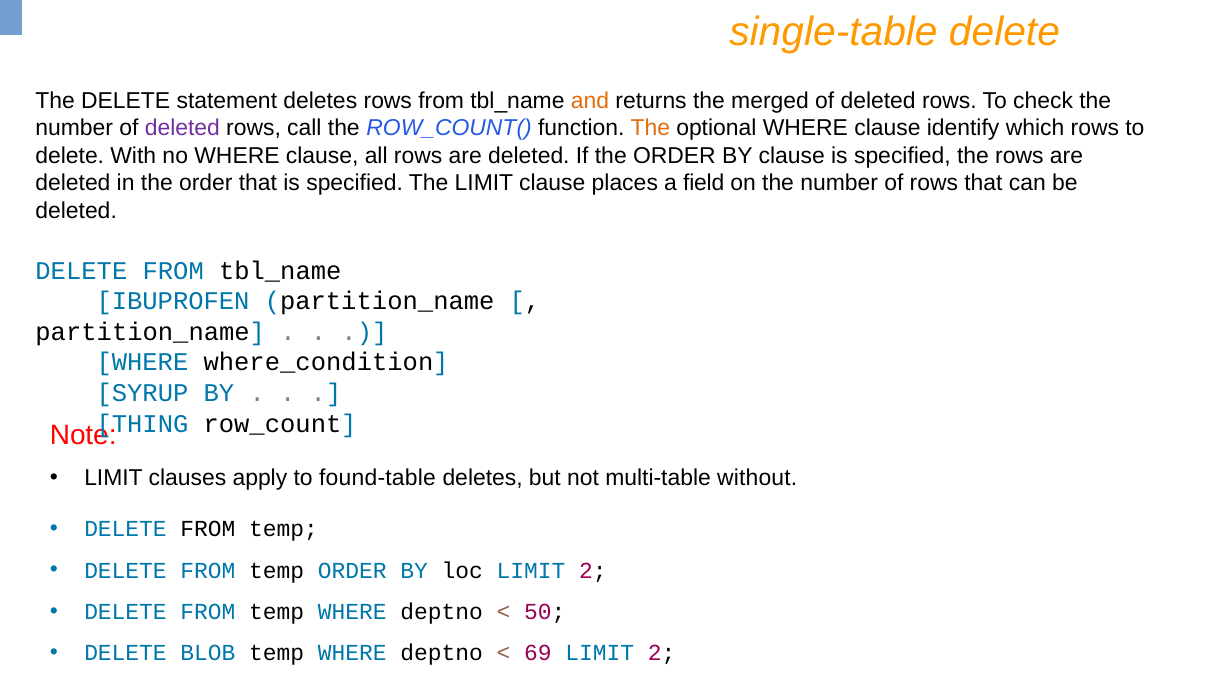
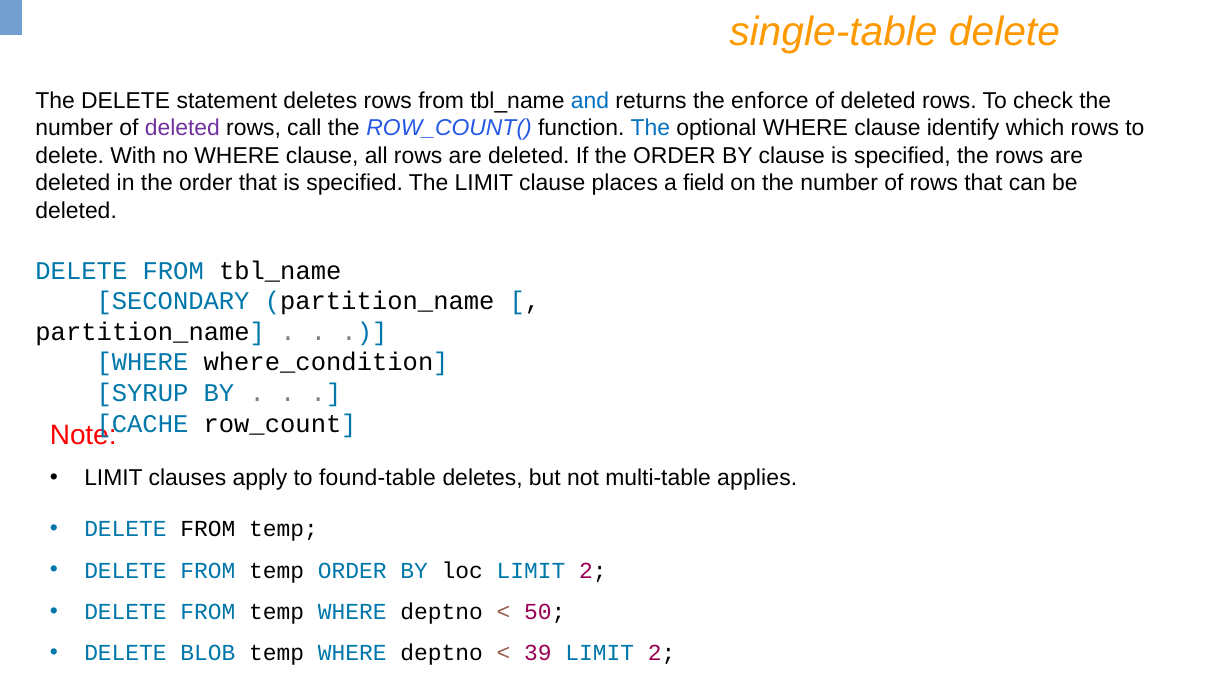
and colour: orange -> blue
merged: merged -> enforce
The at (650, 128) colour: orange -> blue
IBUPROFEN: IBUPROFEN -> SECONDARY
THING: THING -> CACHE
without: without -> applies
69: 69 -> 39
